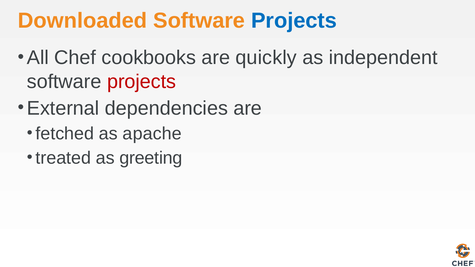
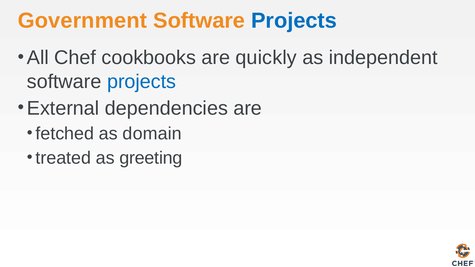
Downloaded: Downloaded -> Government
projects at (142, 82) colour: red -> blue
apache: apache -> domain
